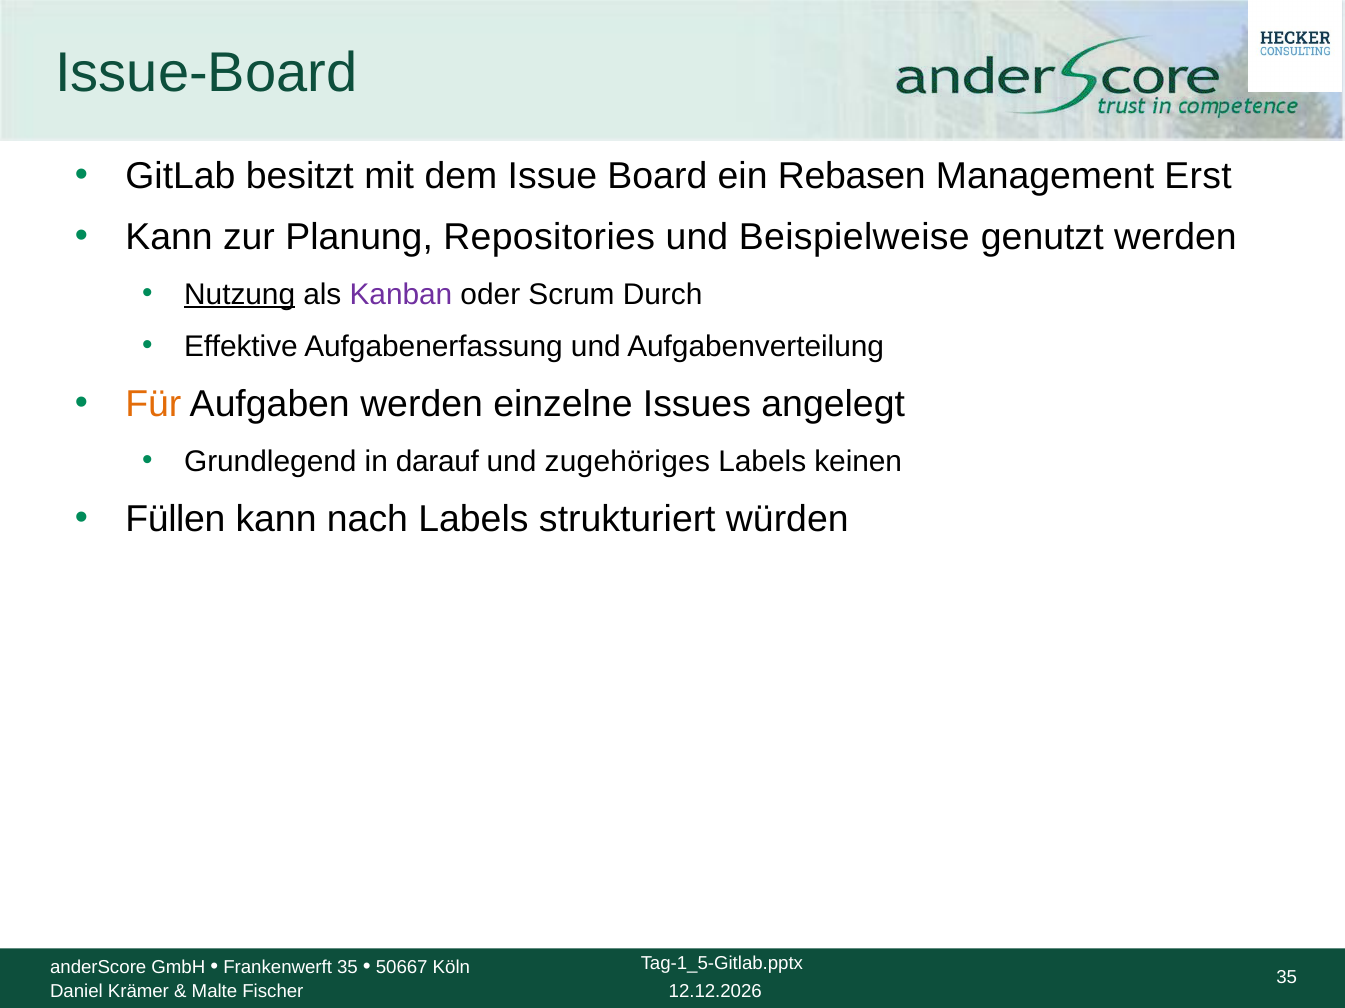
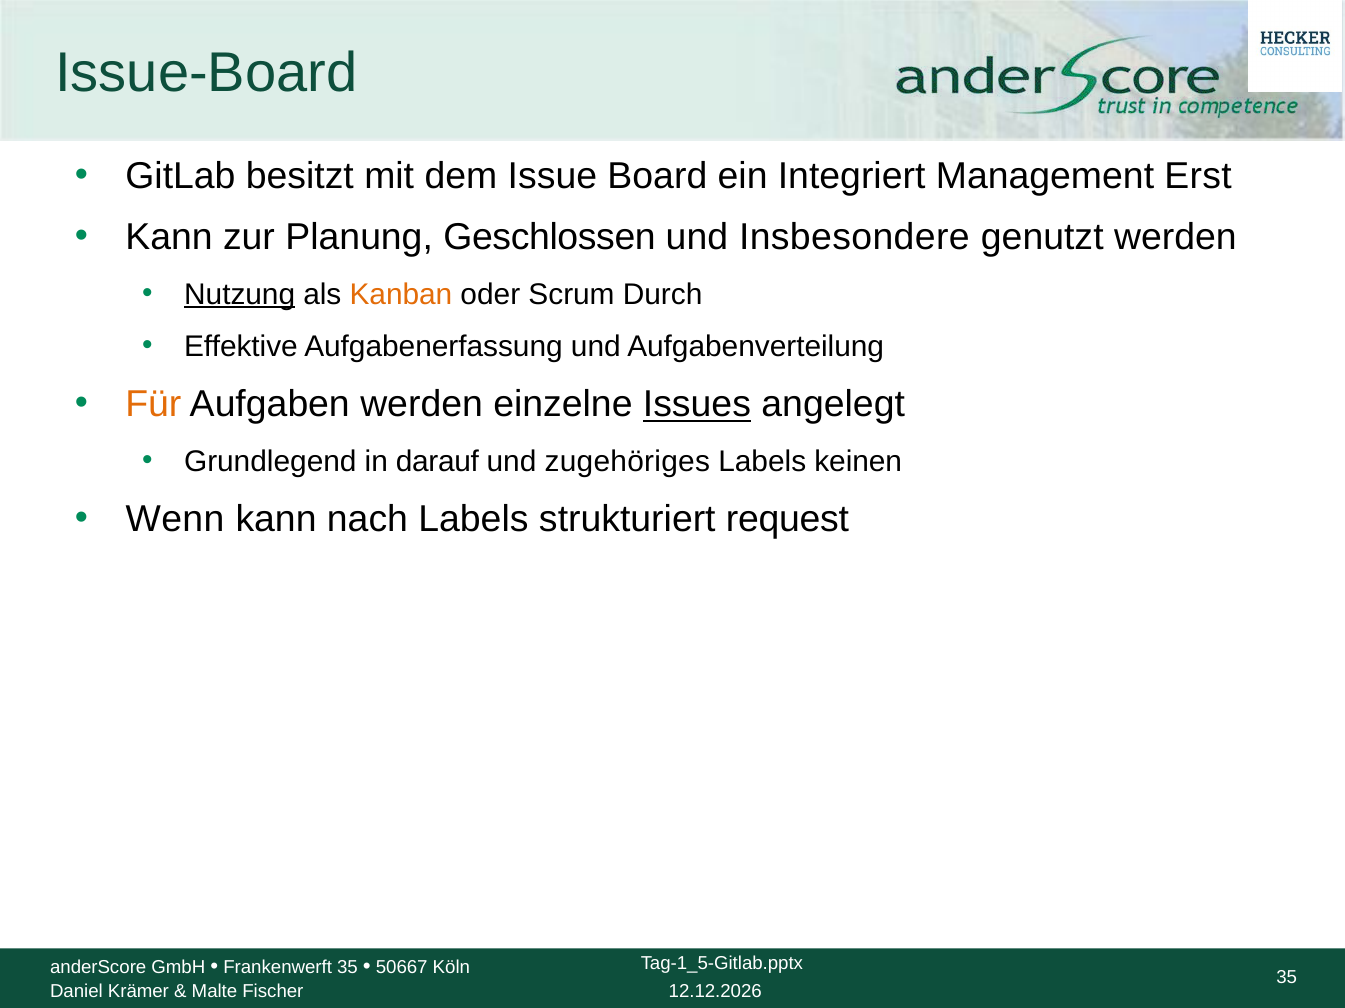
Rebasen: Rebasen -> Integriert
Repositories: Repositories -> Geschlossen
Beispielweise: Beispielweise -> Insbesondere
Kanban colour: purple -> orange
Issues underline: none -> present
Füllen: Füllen -> Wenn
würden: würden -> request
